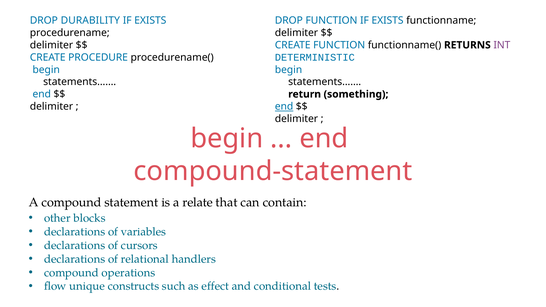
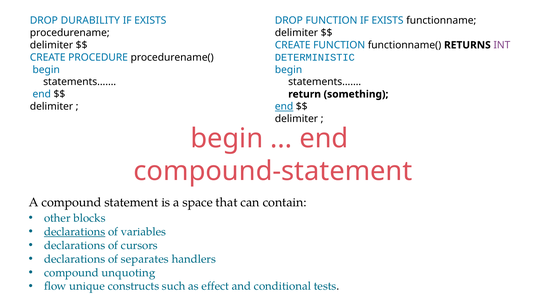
relate: relate -> space
declarations at (75, 232) underline: none -> present
relational: relational -> separates
operations: operations -> unquoting
